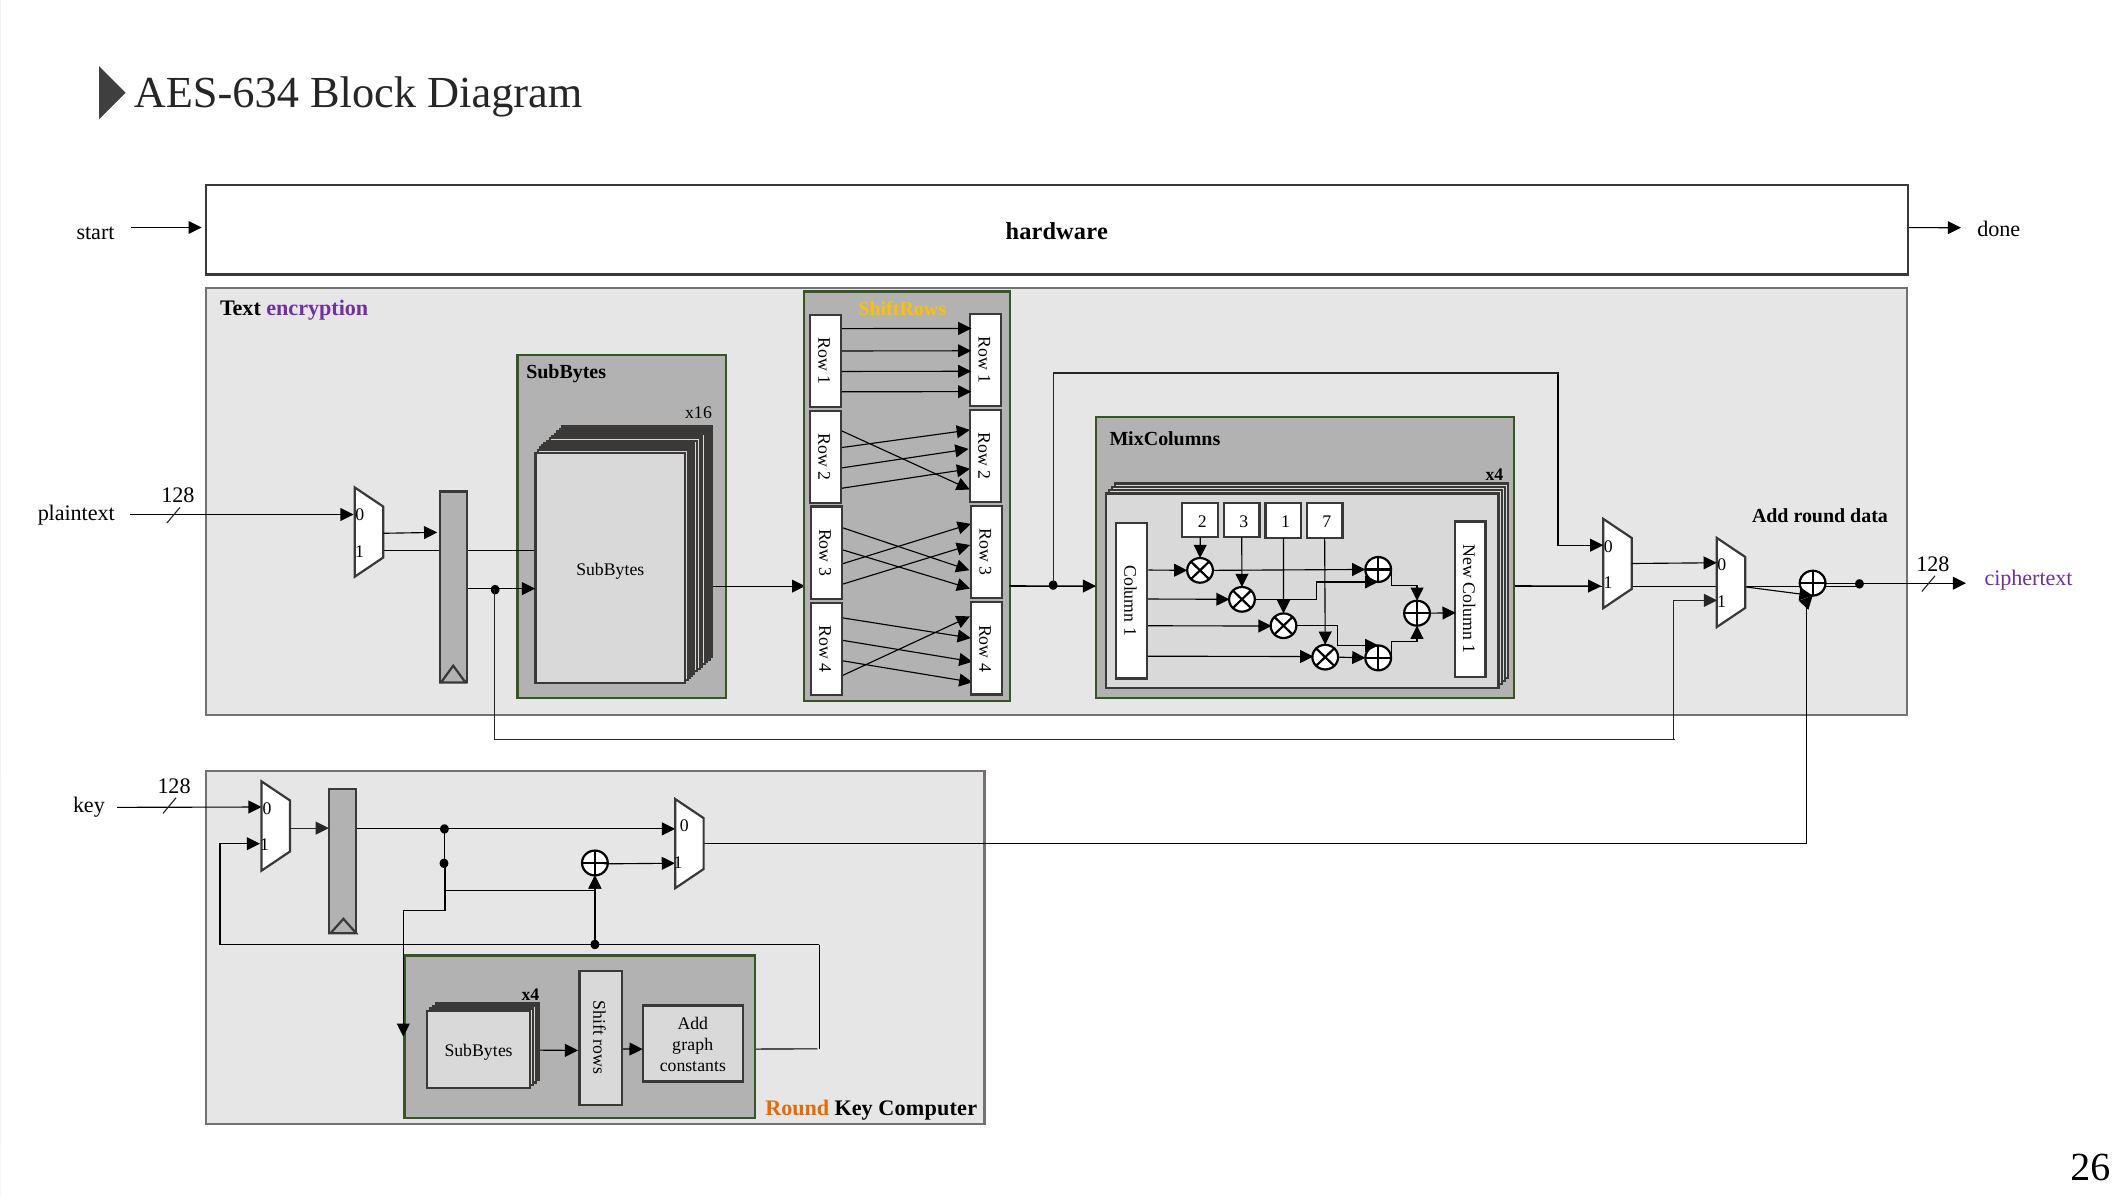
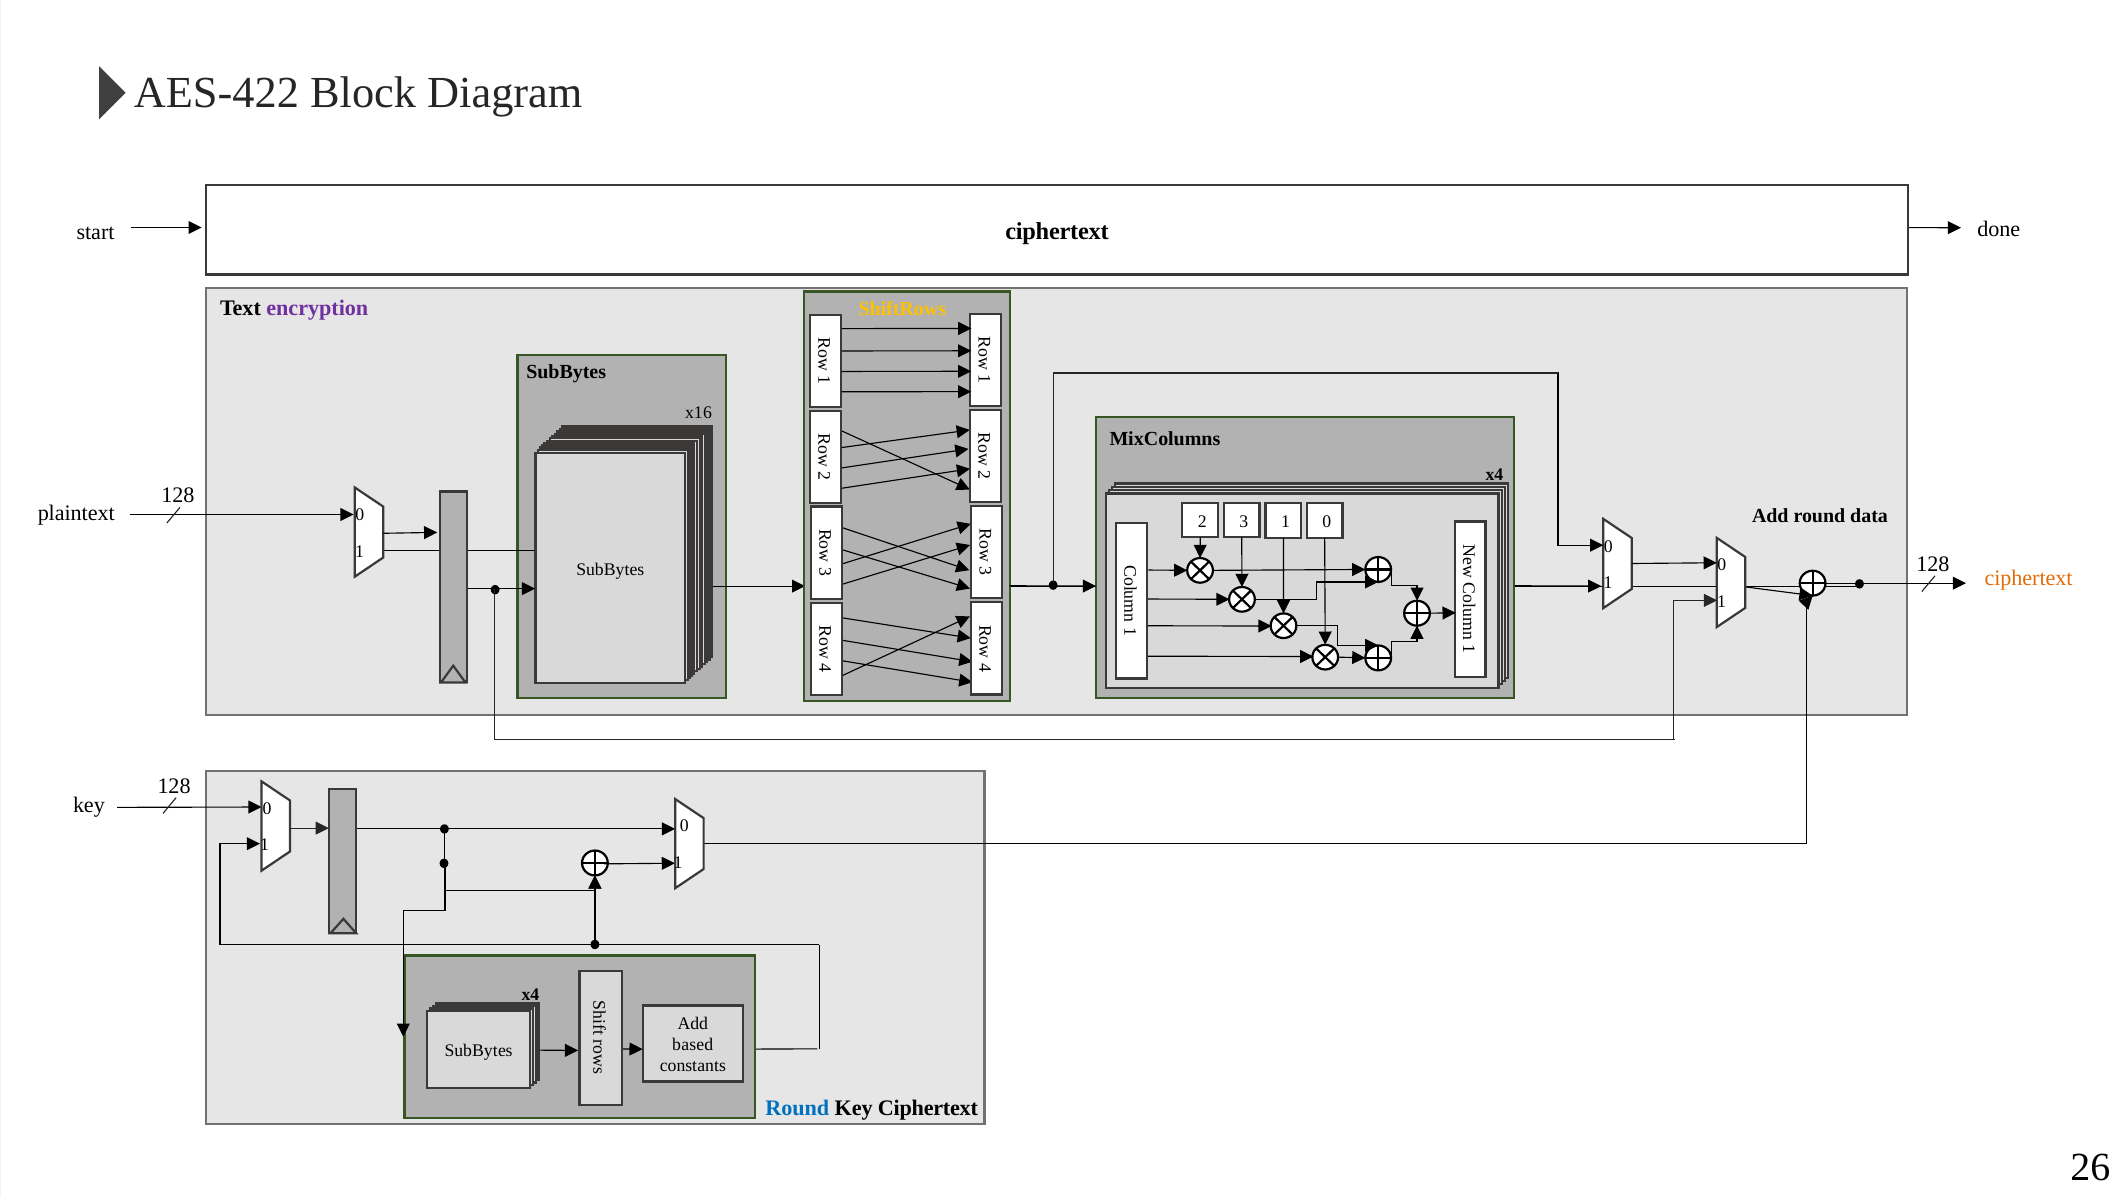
AES-634: AES-634 -> AES-422
hardware at (1057, 232): hardware -> ciphertext
3 7: 7 -> 0
ciphertext at (2029, 579) colour: purple -> orange
graph: graph -> based
Round at (797, 1108) colour: orange -> blue
Key Computer: Computer -> Ciphertext
